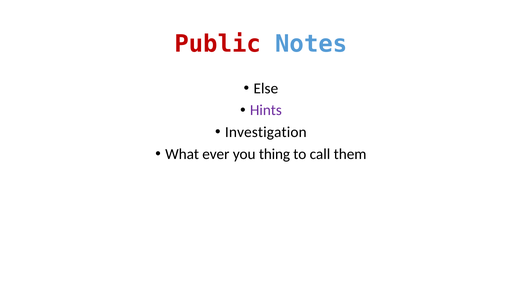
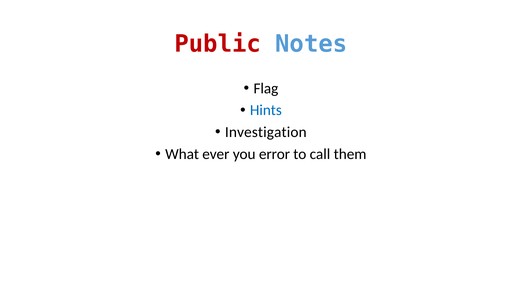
Else: Else -> Flag
Hints colour: purple -> blue
thing: thing -> error
